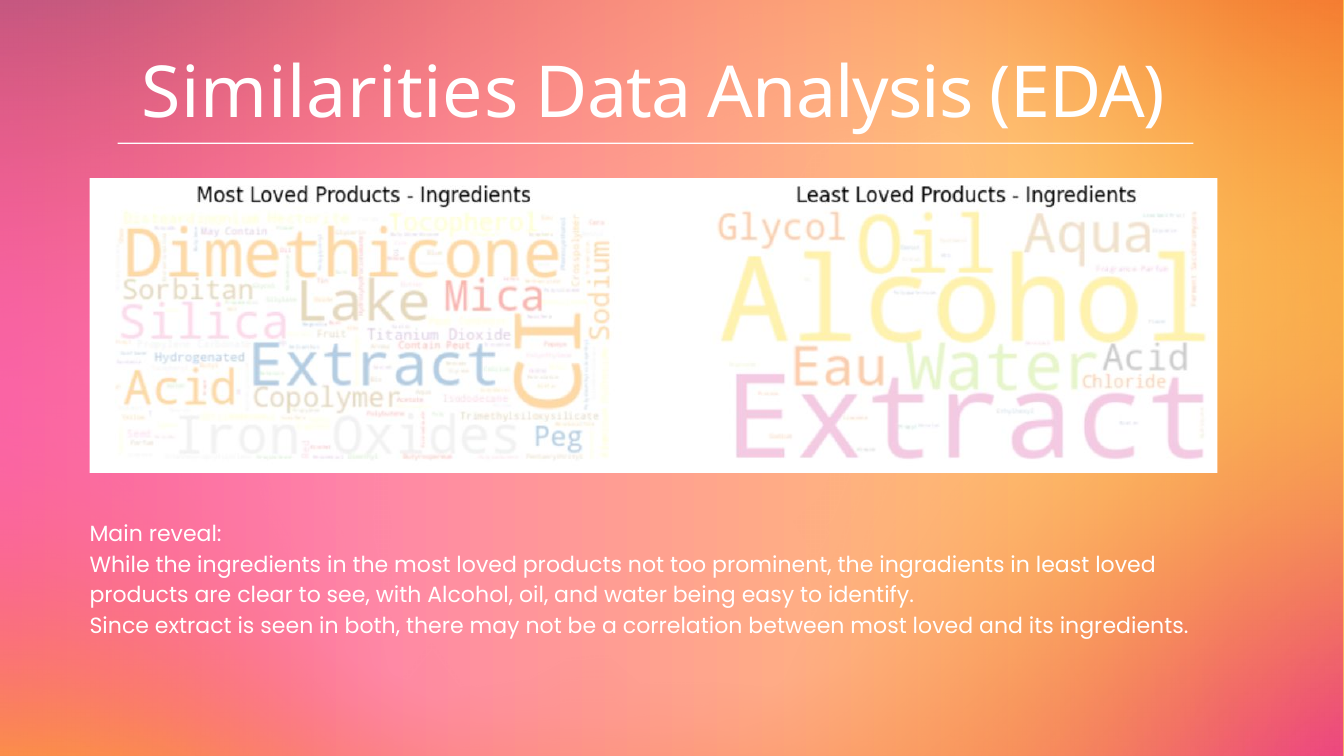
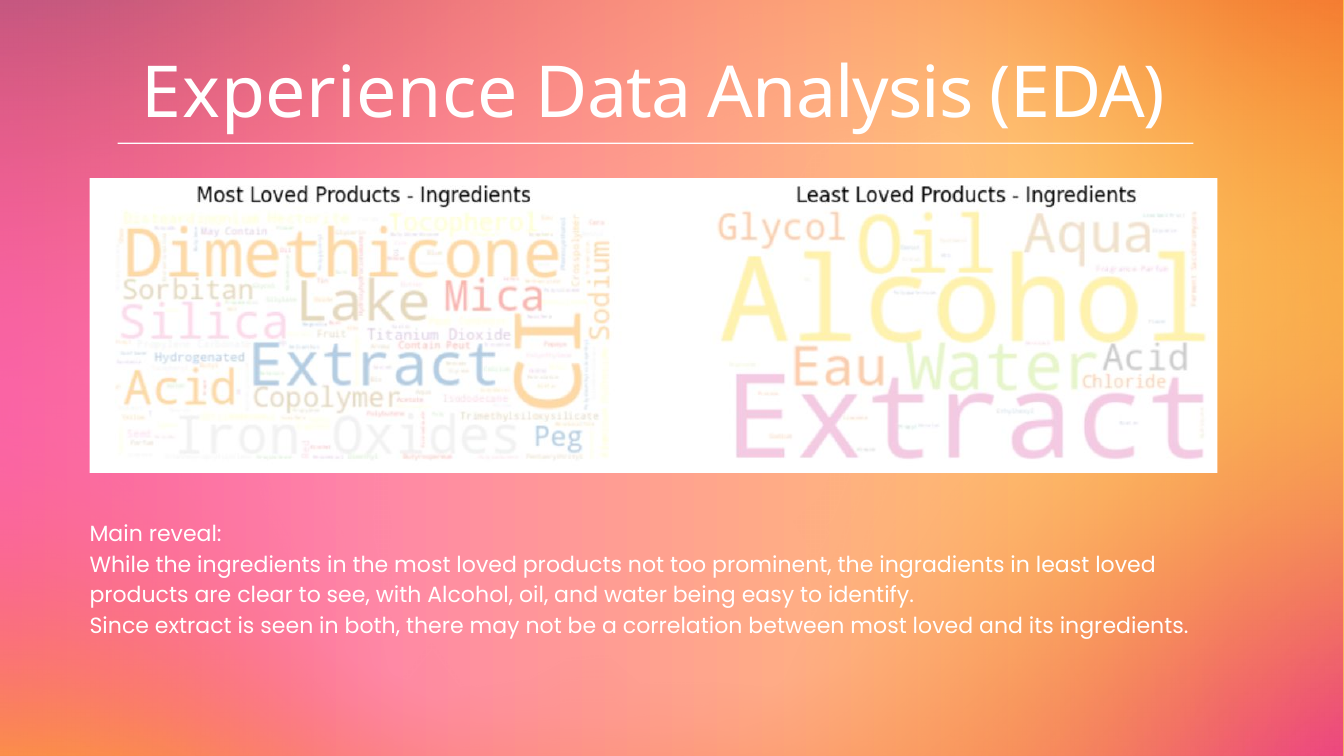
Similarities: Similarities -> Experience
